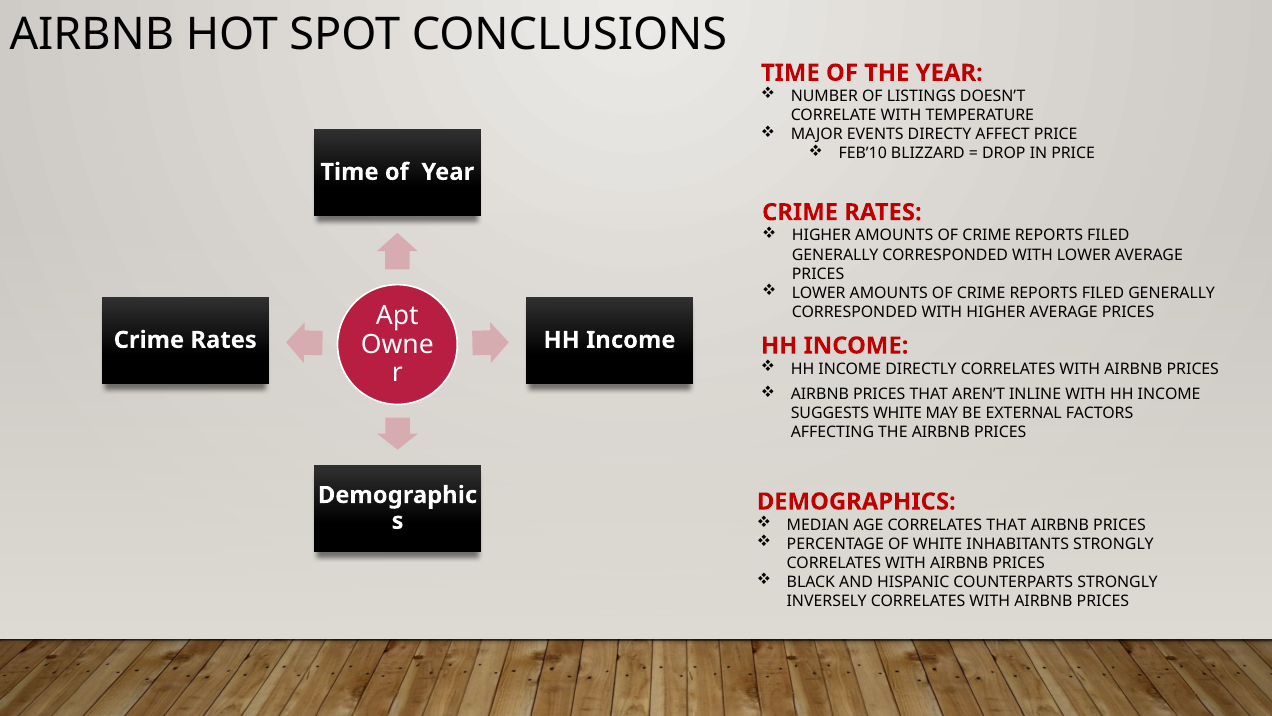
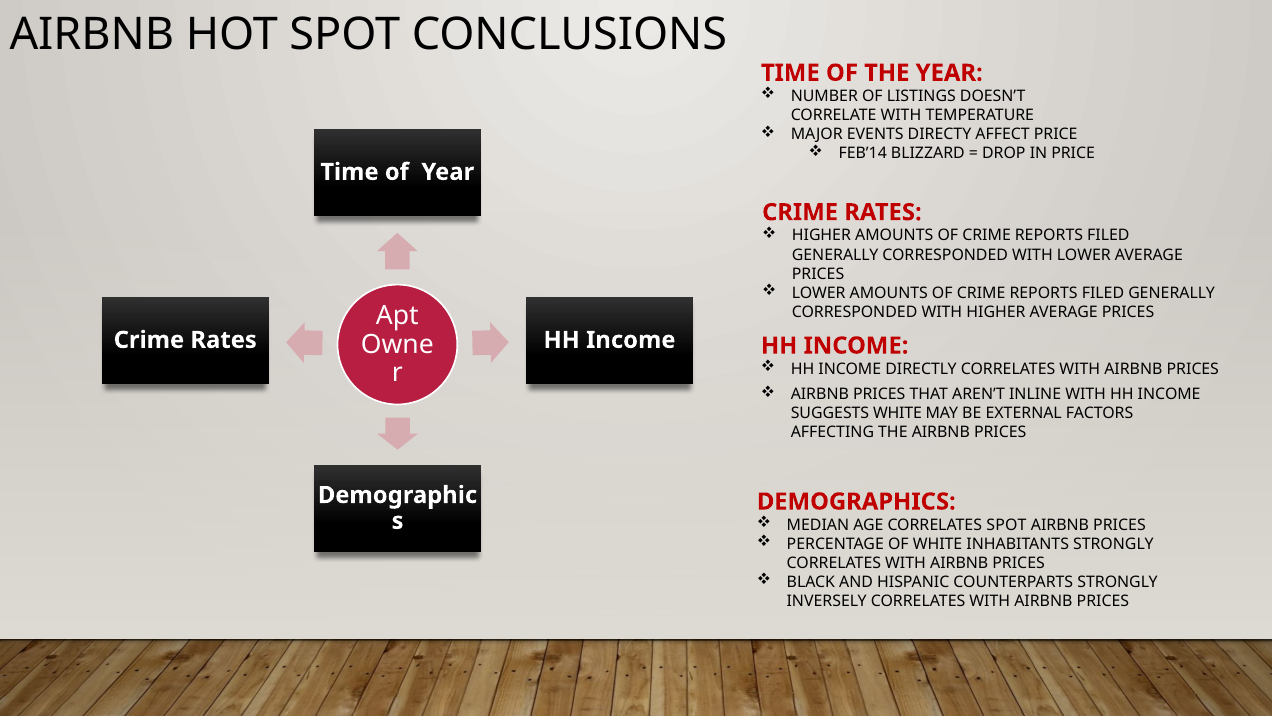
FEB’10: FEB’10 -> FEB’14
CORRELATES THAT: THAT -> SPOT
